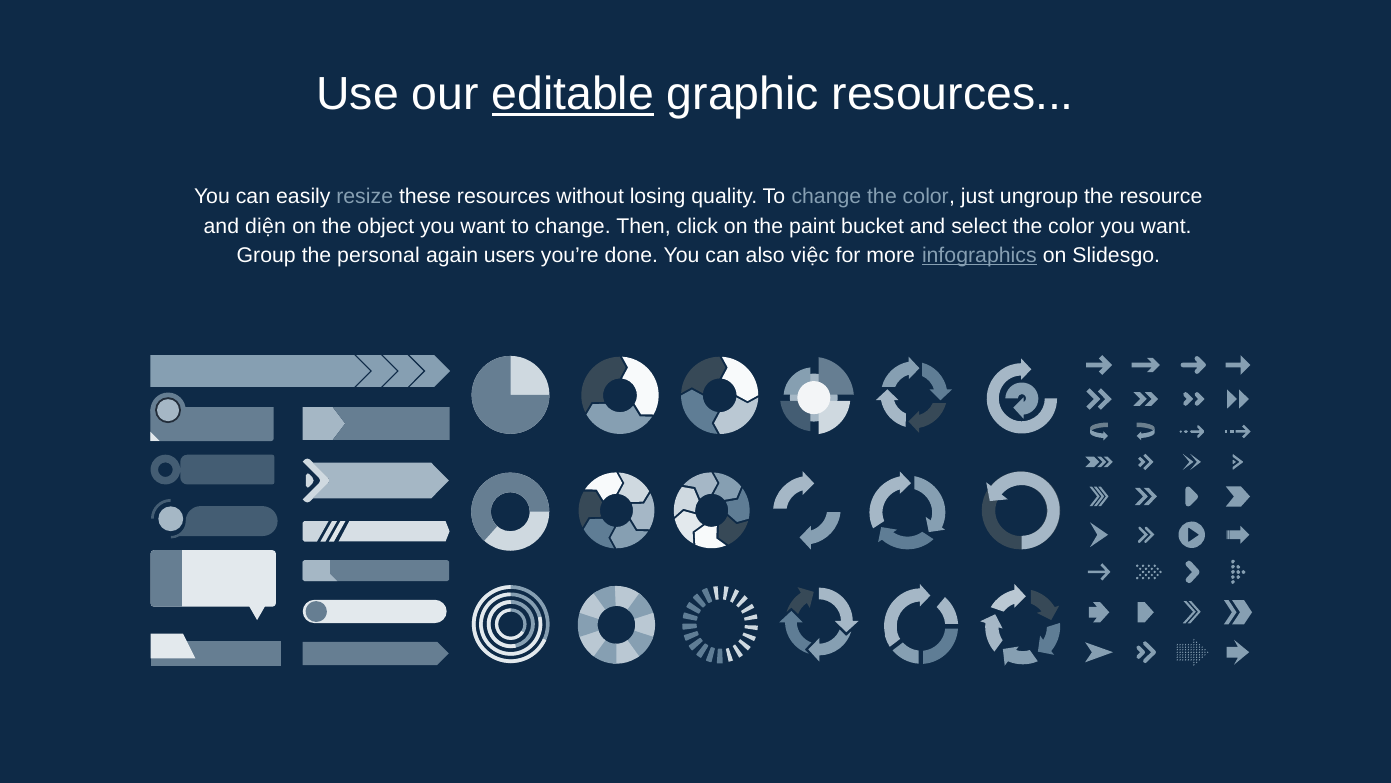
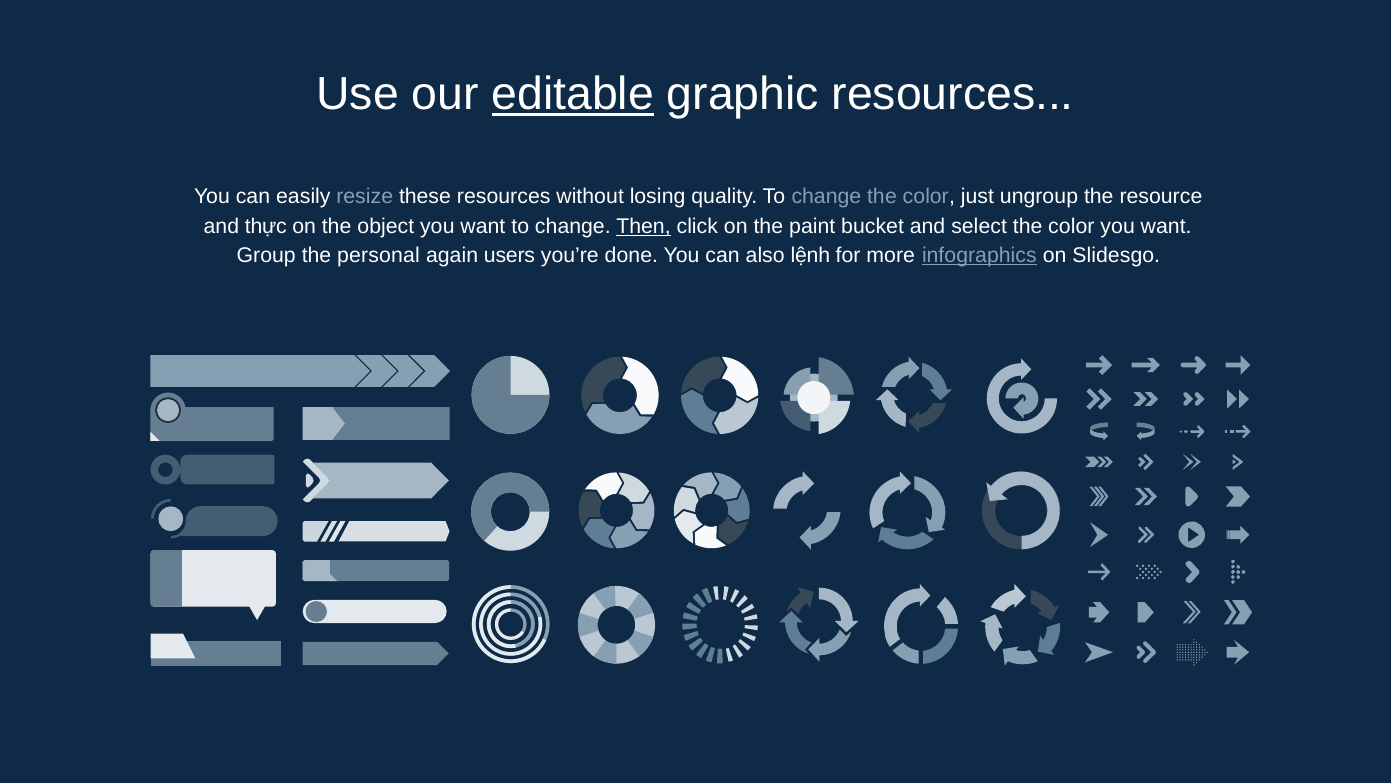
diện: diện -> thực
Then underline: none -> present
việc: việc -> lệnh
